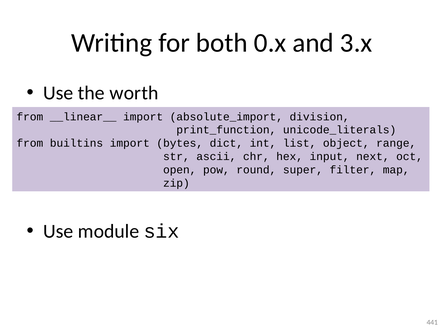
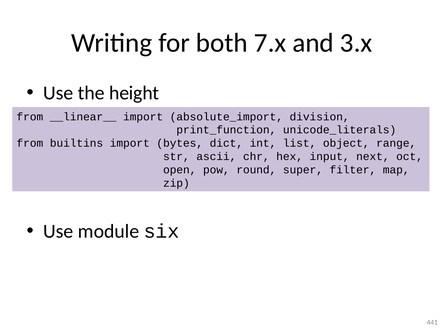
0.x: 0.x -> 7.x
worth: worth -> height
